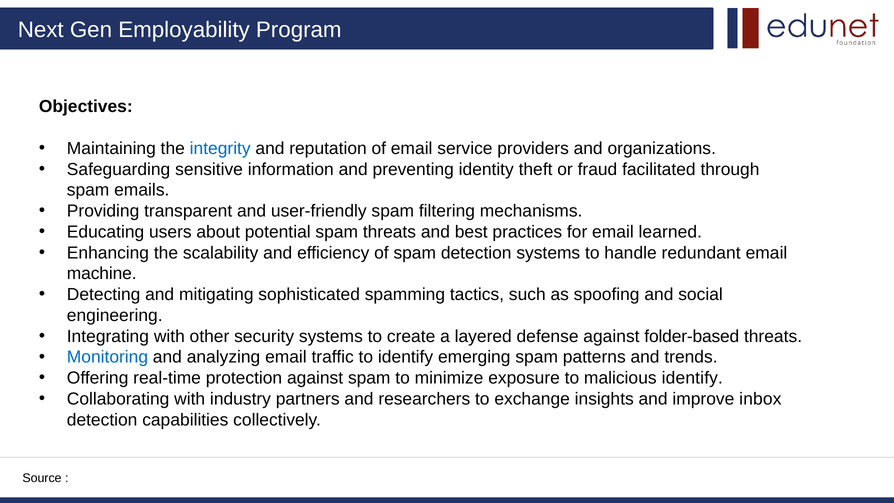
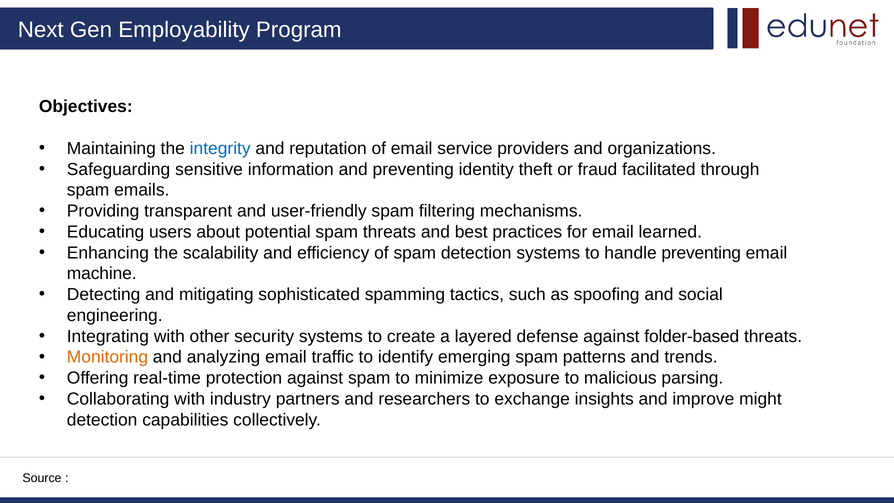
handle redundant: redundant -> preventing
Monitoring colour: blue -> orange
malicious identify: identify -> parsing
inbox: inbox -> might
